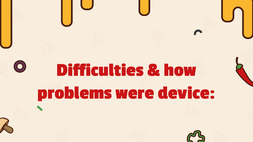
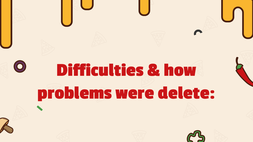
device: device -> delete
